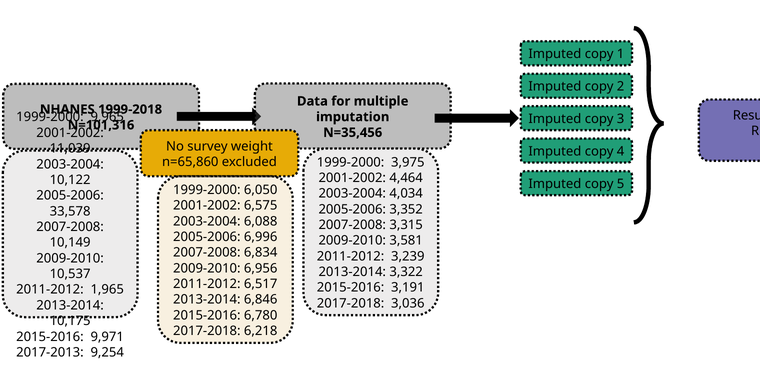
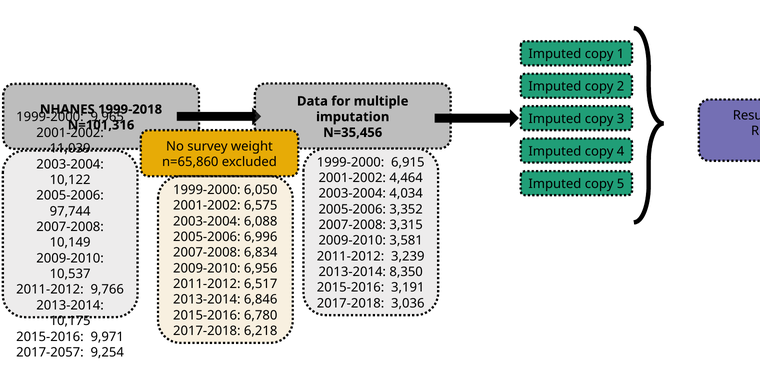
3,975: 3,975 -> 6,915
33,578: 33,578 -> 97,744
3,322: 3,322 -> 8,350
1,965: 1,965 -> 9,766
2017-2013: 2017-2013 -> 2017-2057
